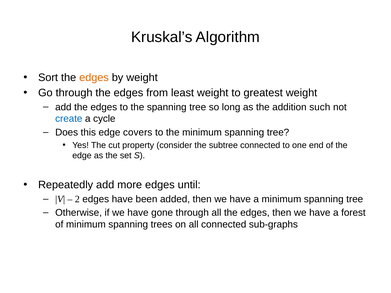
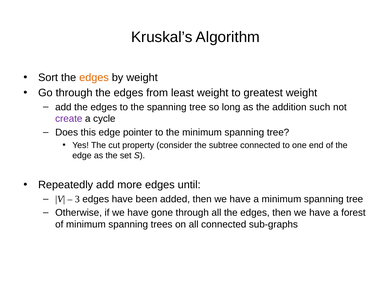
create colour: blue -> purple
covers: covers -> pointer
2: 2 -> 3
